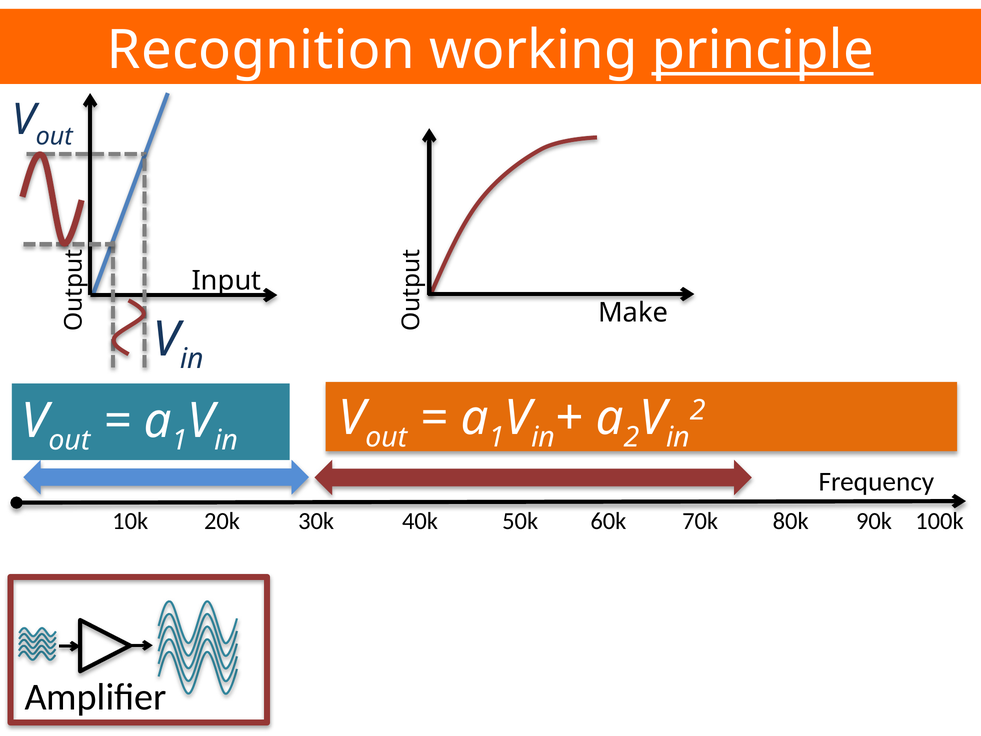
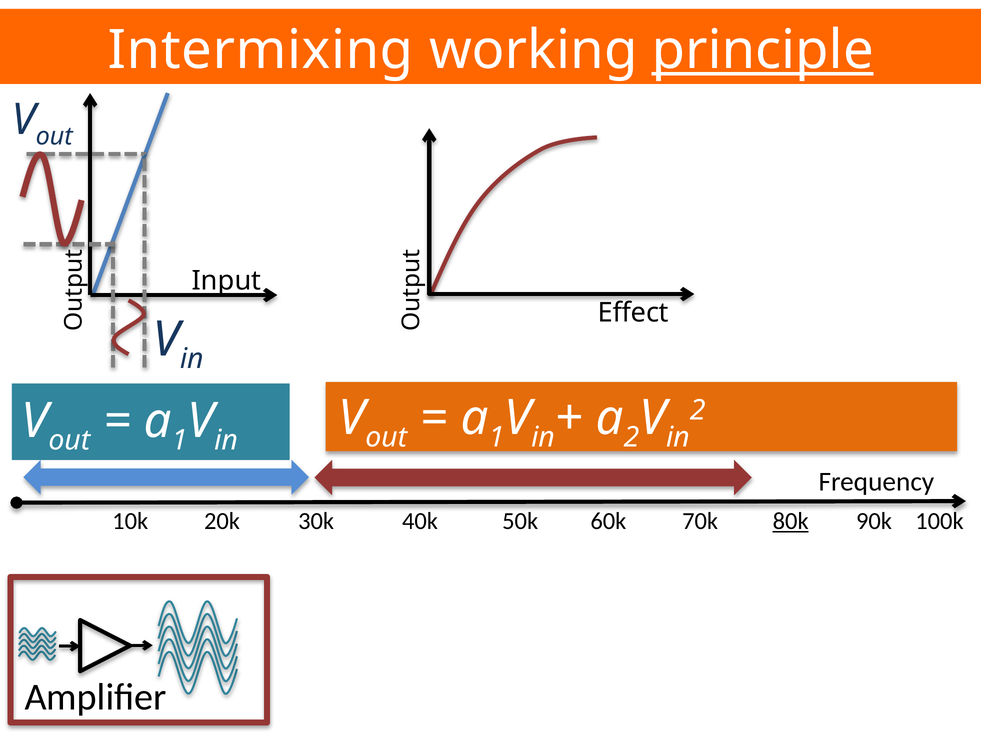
Recognition: Recognition -> Intermixing
Make: Make -> Effect
80k underline: none -> present
